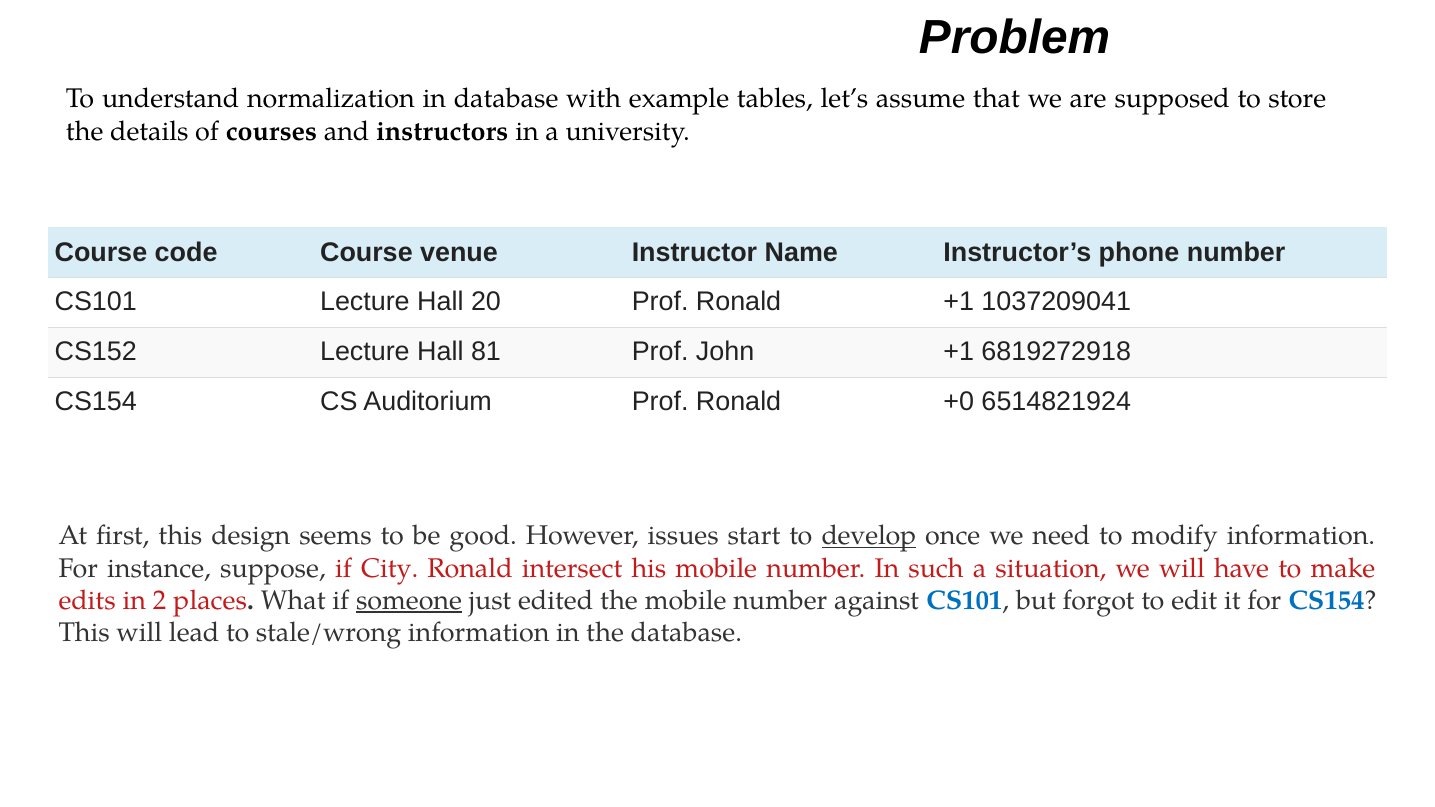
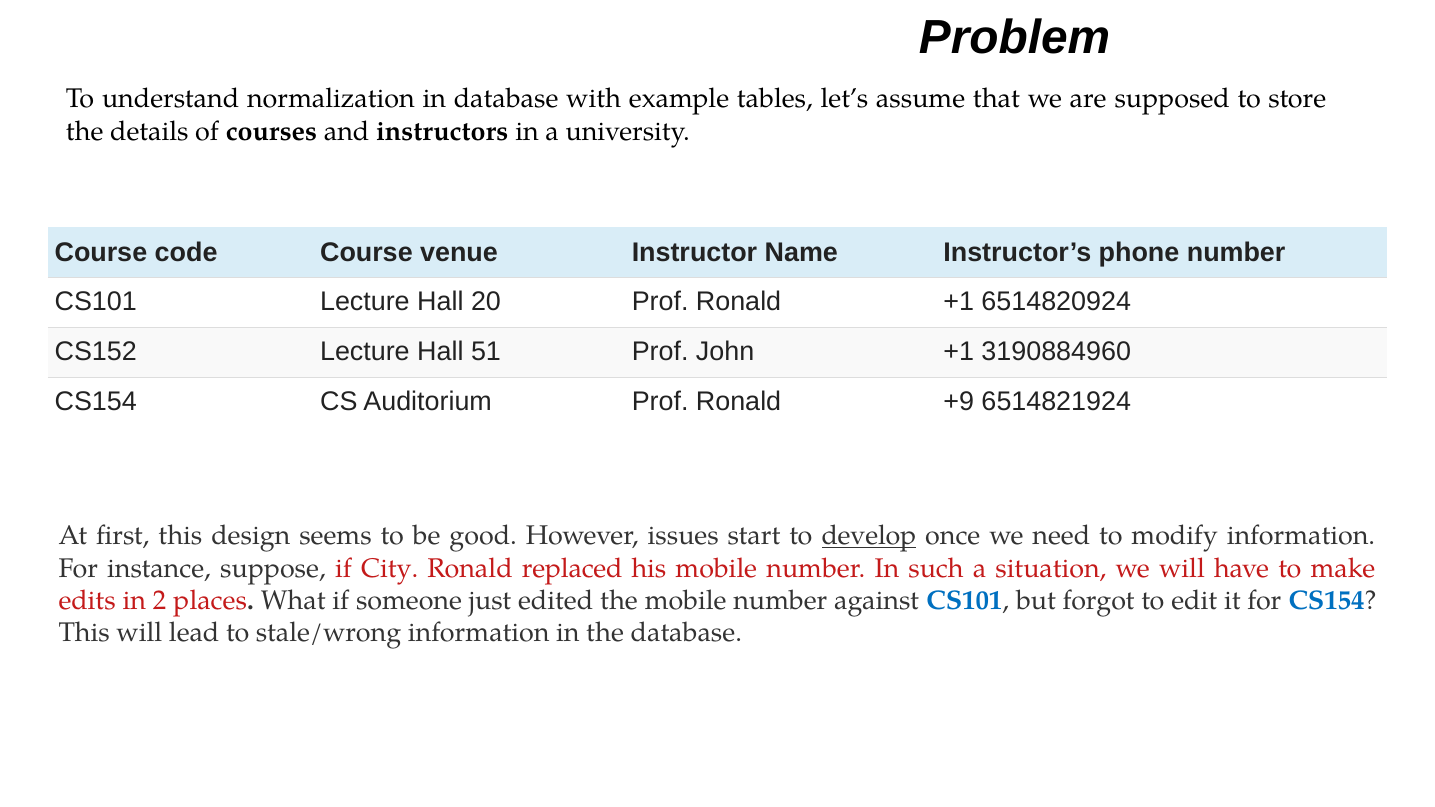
1037209041: 1037209041 -> 6514820924
81: 81 -> 51
6819272918: 6819272918 -> 3190884960
+0: +0 -> +9
intersect: intersect -> replaced
someone underline: present -> none
